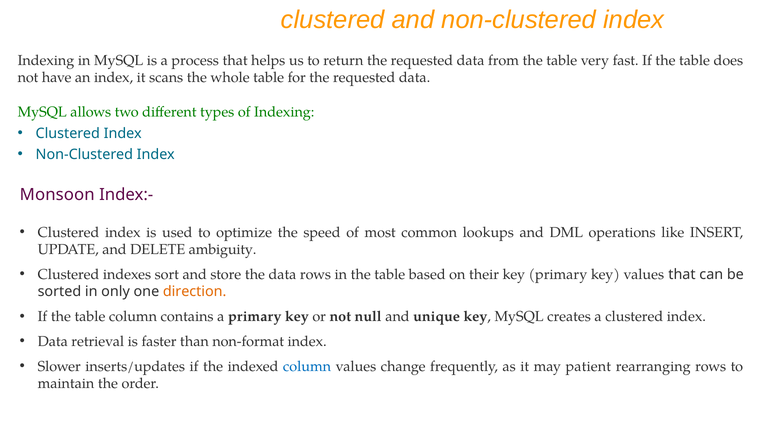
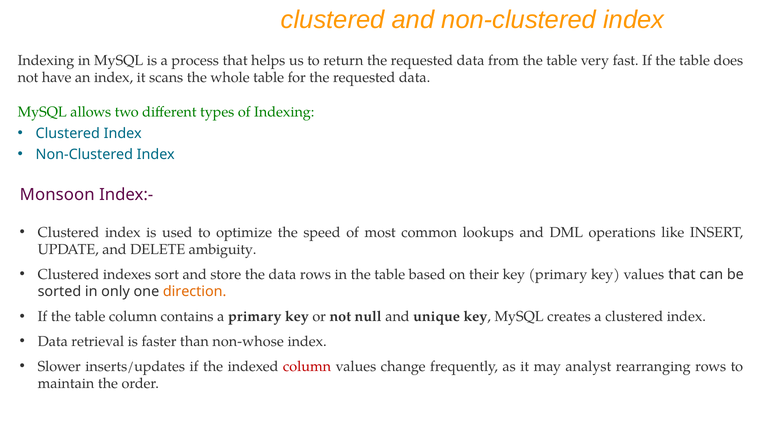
non-format: non-format -> non-whose
column at (307, 366) colour: blue -> red
patient: patient -> analyst
